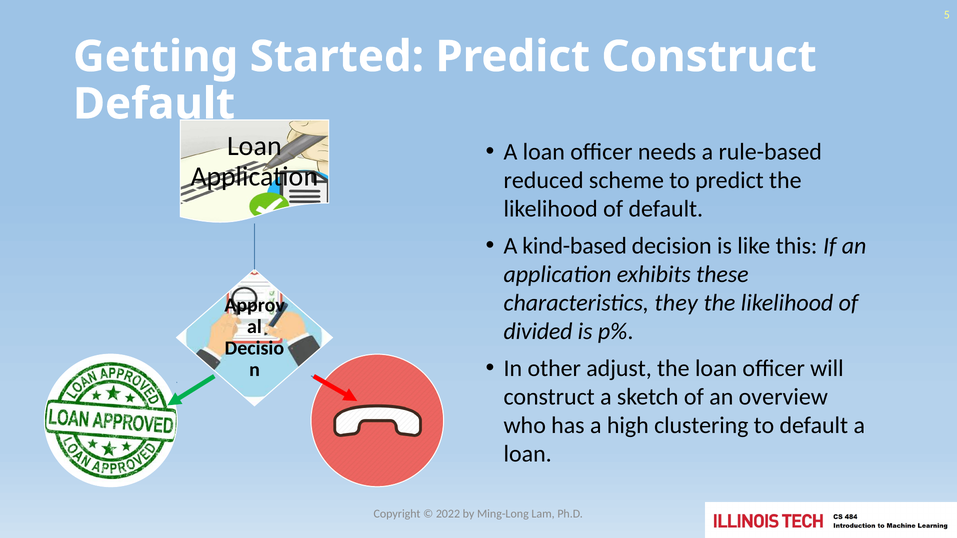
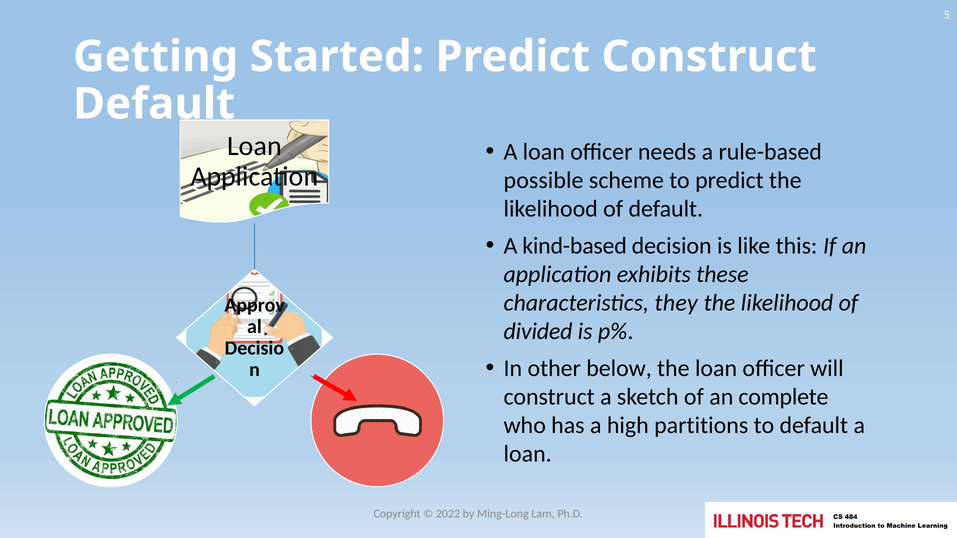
reduced: reduced -> possible
adjust: adjust -> below
overview: overview -> complete
clustering: clustering -> partitions
